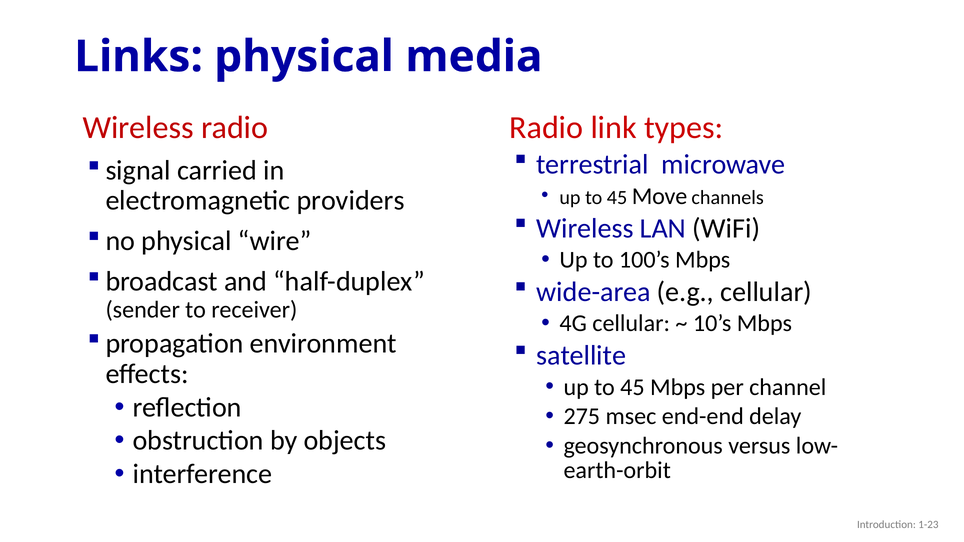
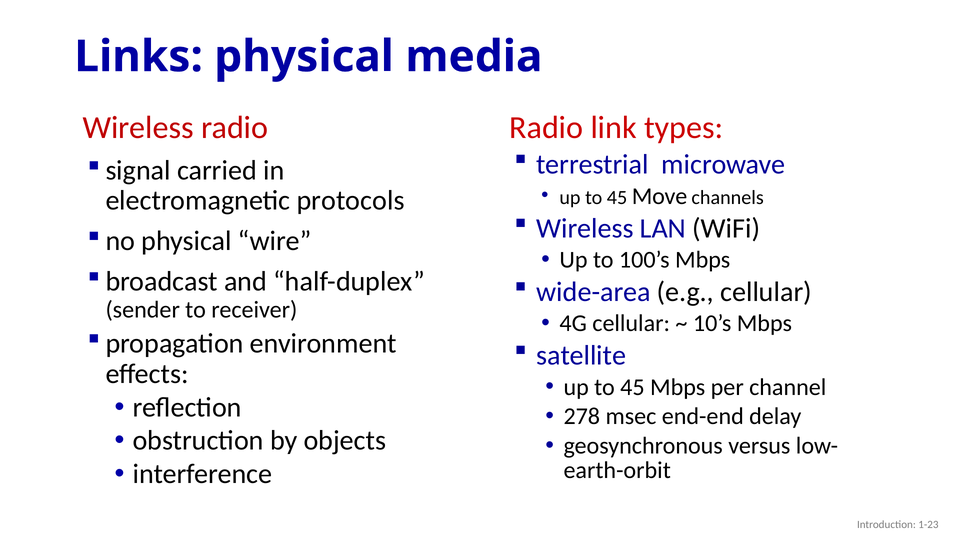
providers: providers -> protocols
275: 275 -> 278
